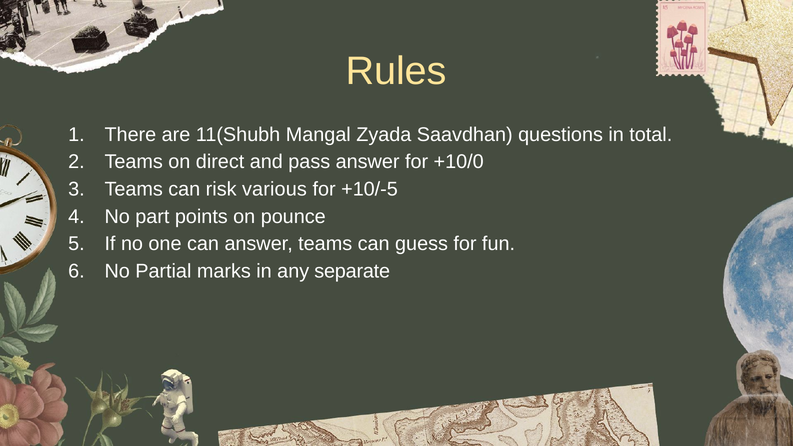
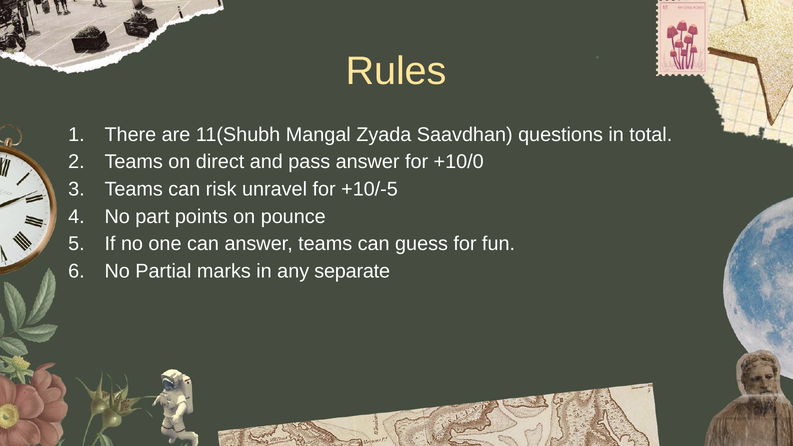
various: various -> unravel
